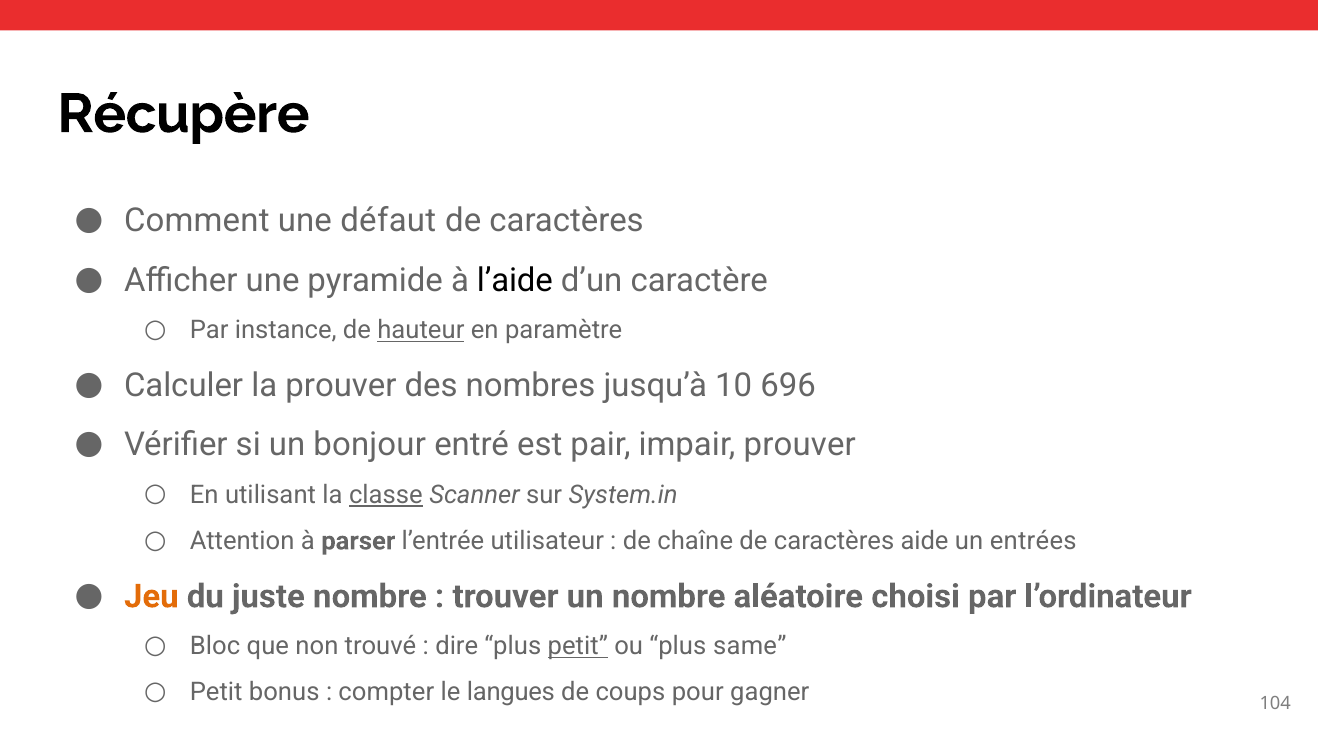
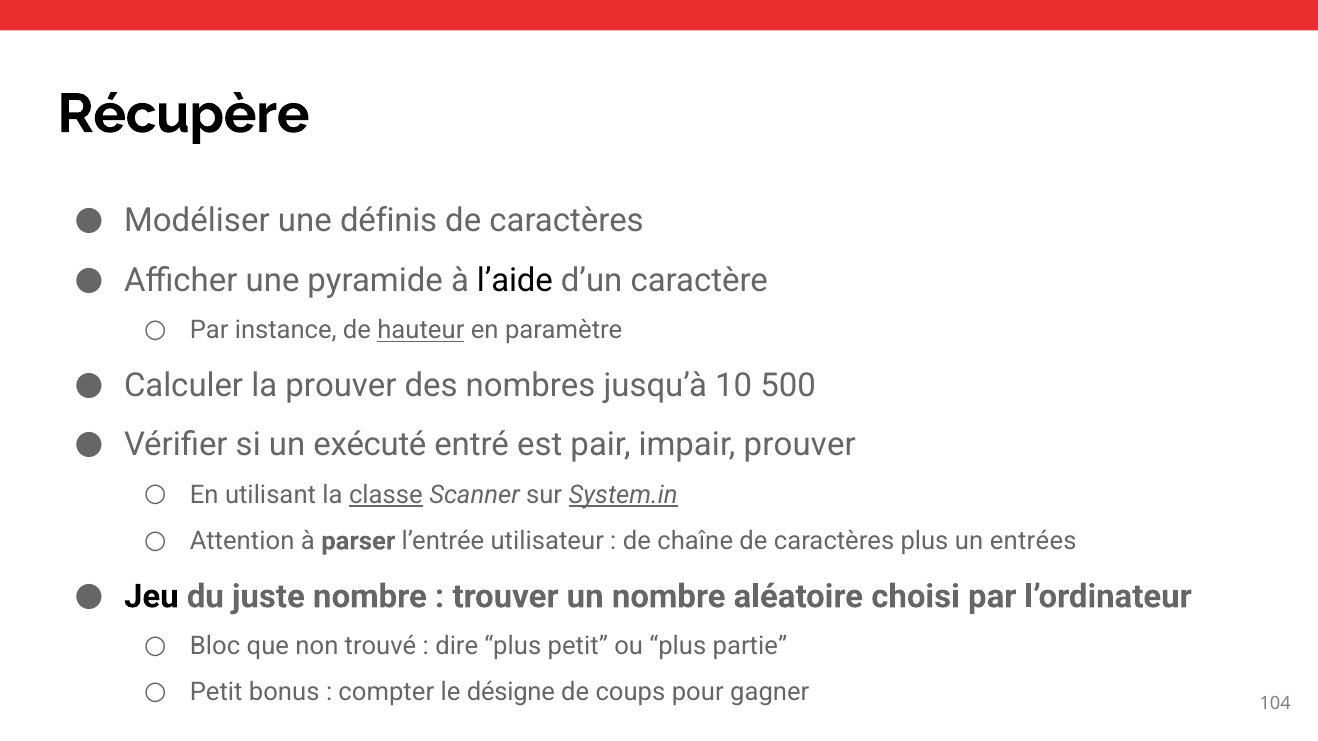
Comment: Comment -> Modéliser
défaut: défaut -> définis
696: 696 -> 500
bonjour: bonjour -> exécuté
System.in underline: none -> present
caractères aide: aide -> plus
Jeu colour: orange -> black
petit at (578, 647) underline: present -> none
same: same -> partie
langues: langues -> désigne
